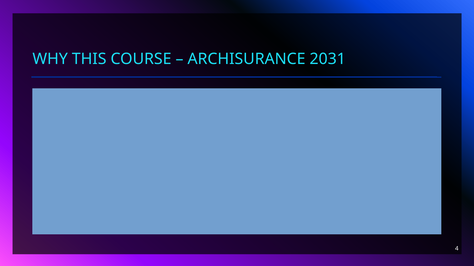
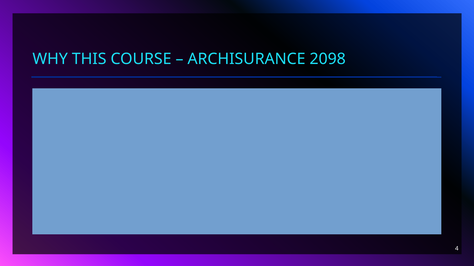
2031: 2031 -> 2098
